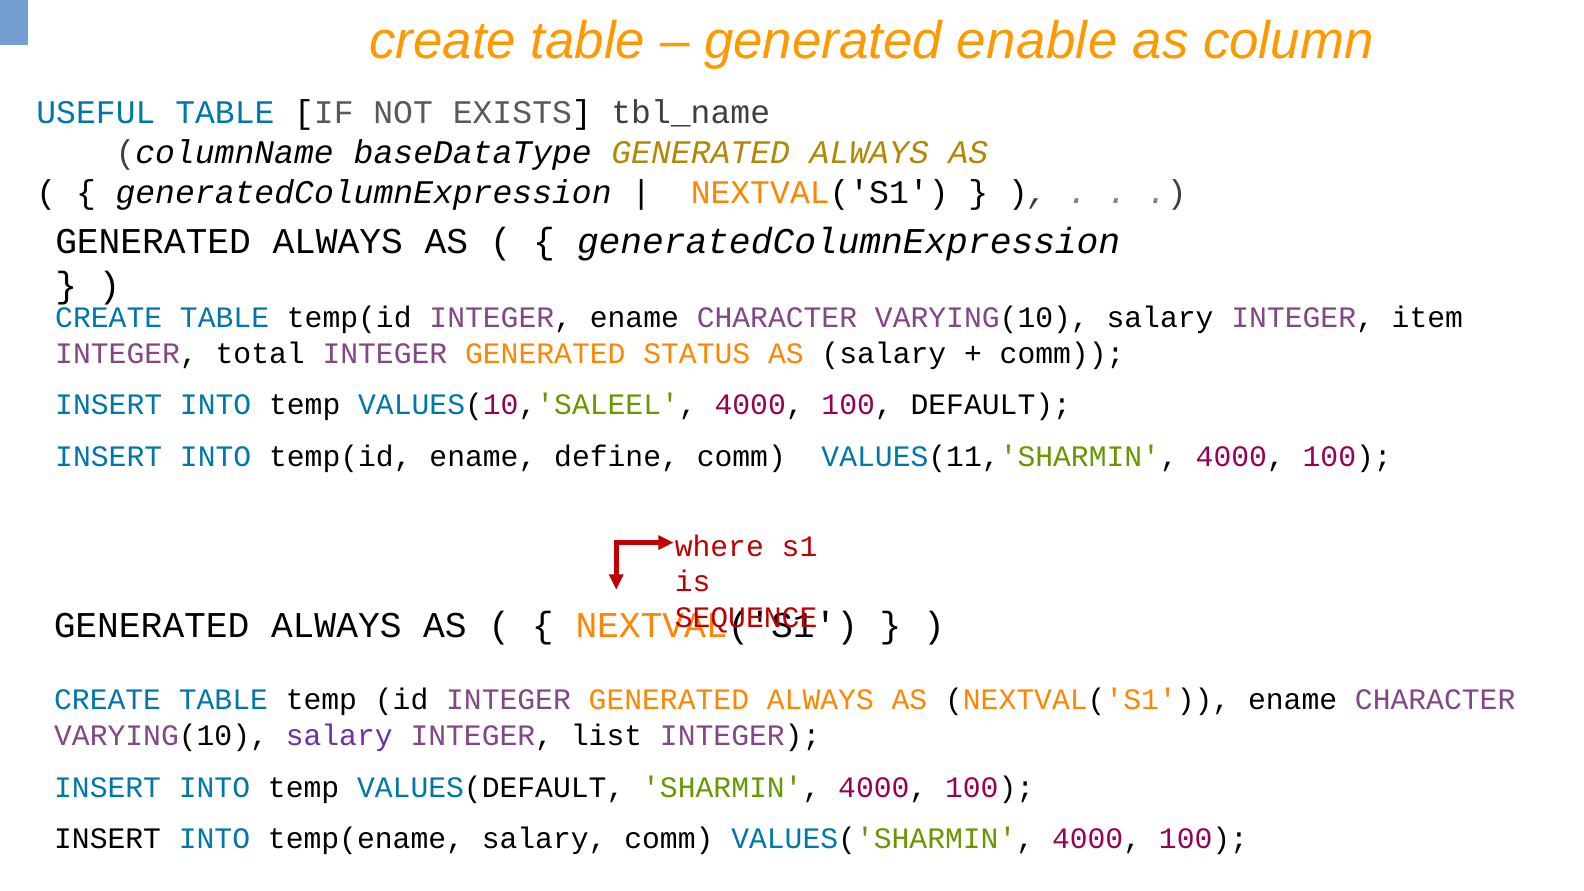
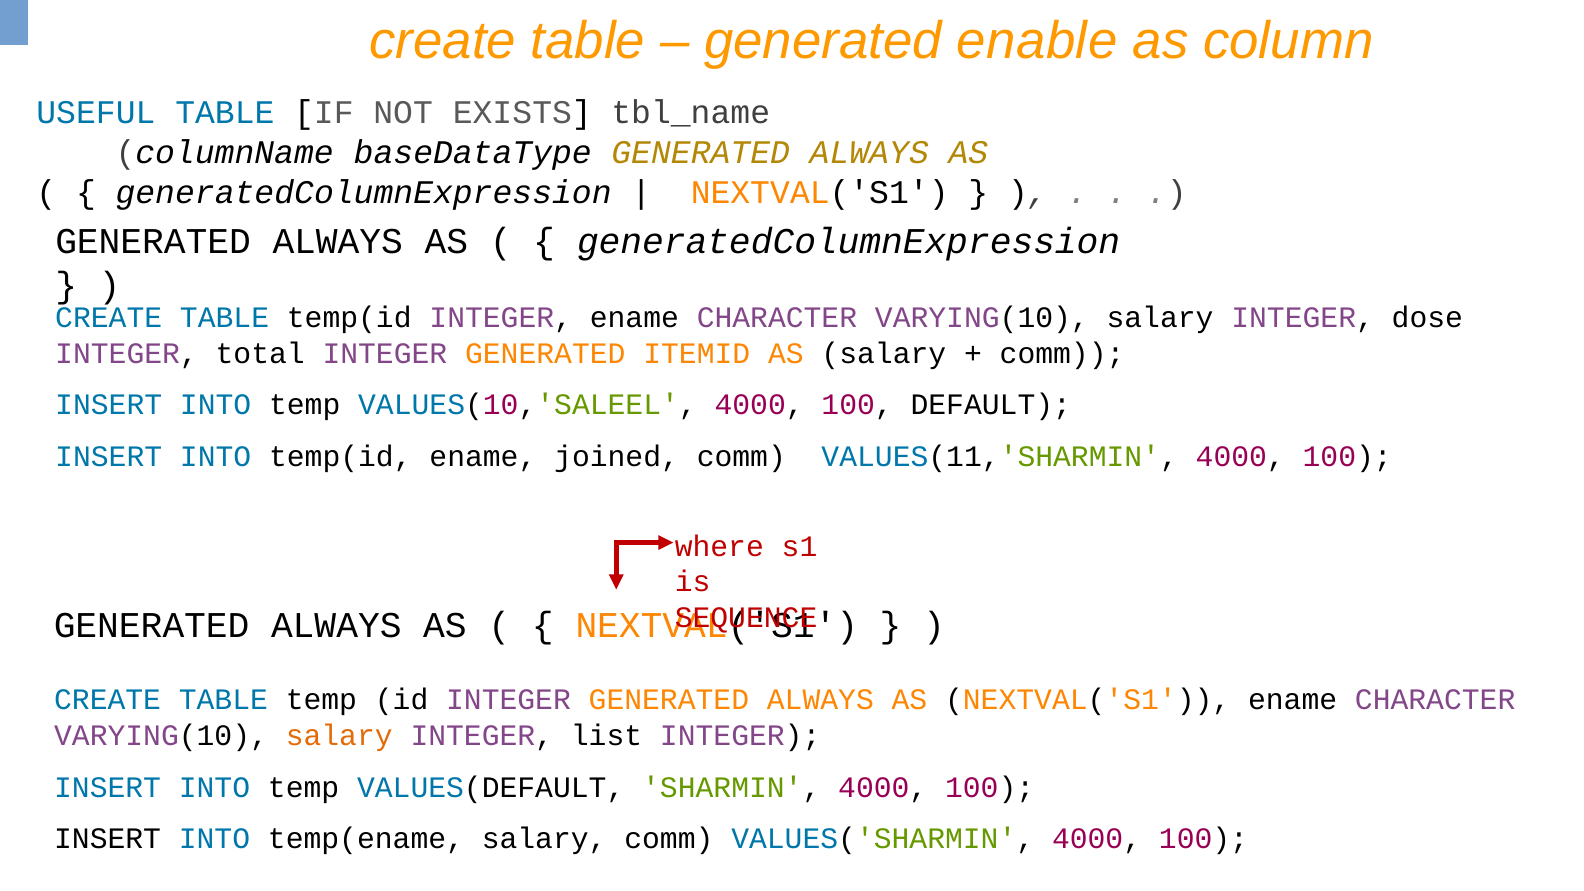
item: item -> dose
STATUS: STATUS -> ITEMID
define: define -> joined
salary at (339, 736) colour: purple -> orange
